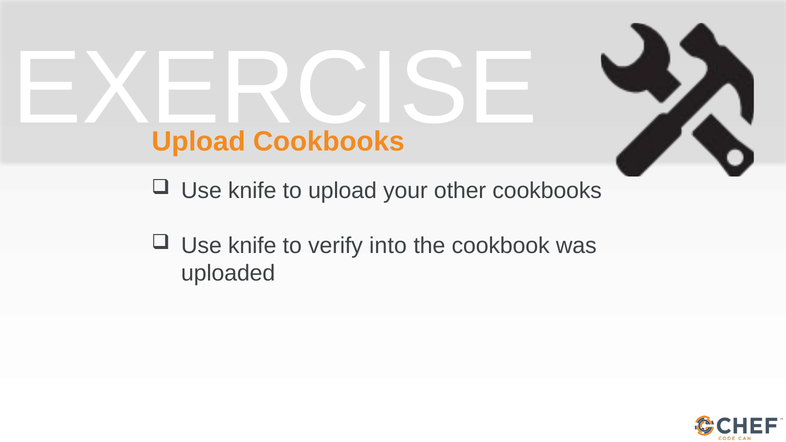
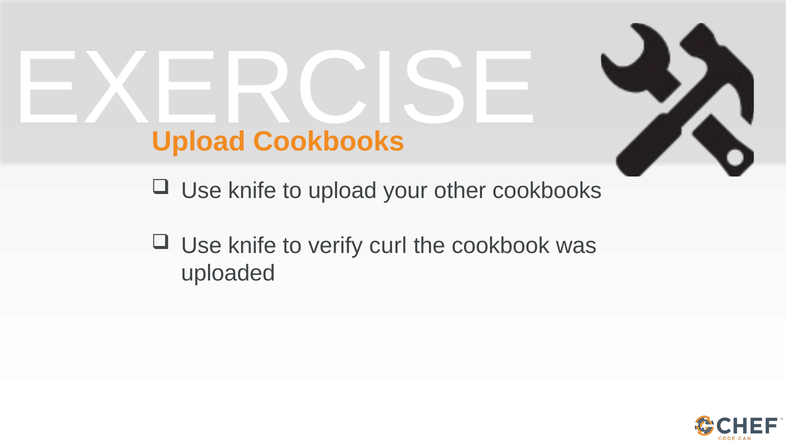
into: into -> curl
